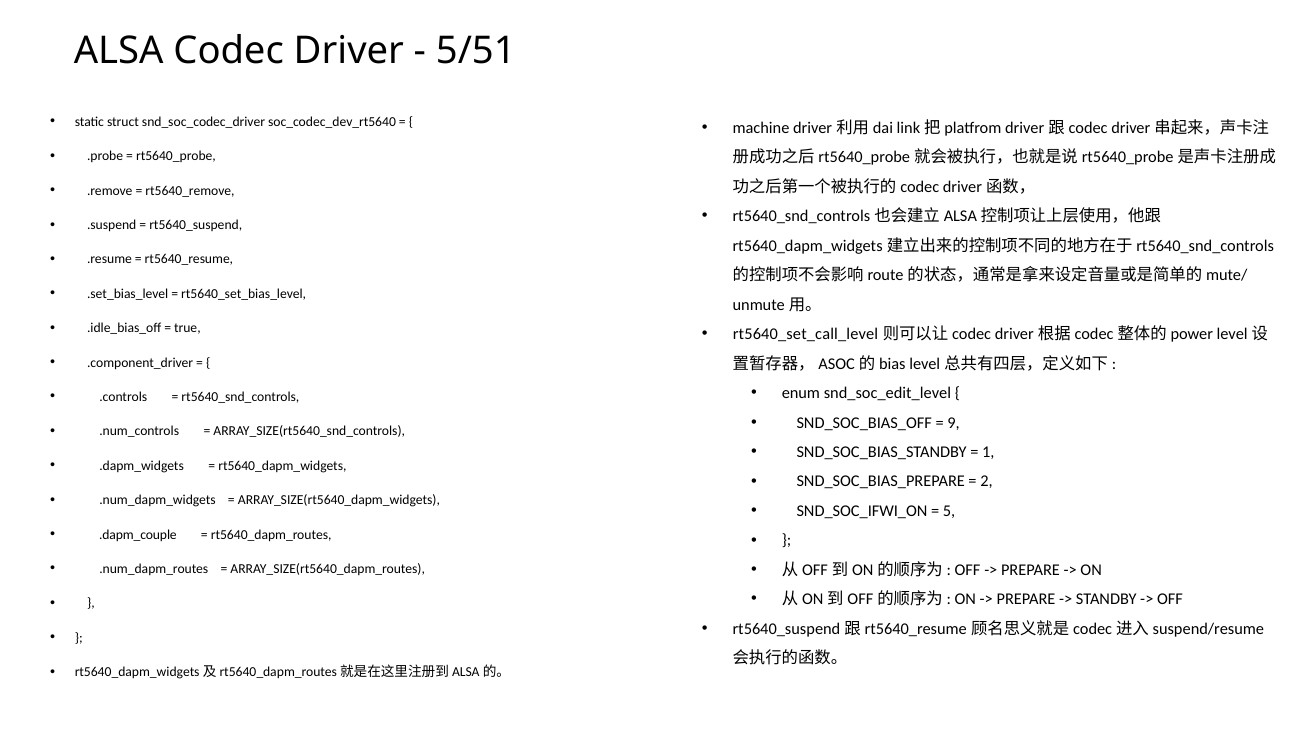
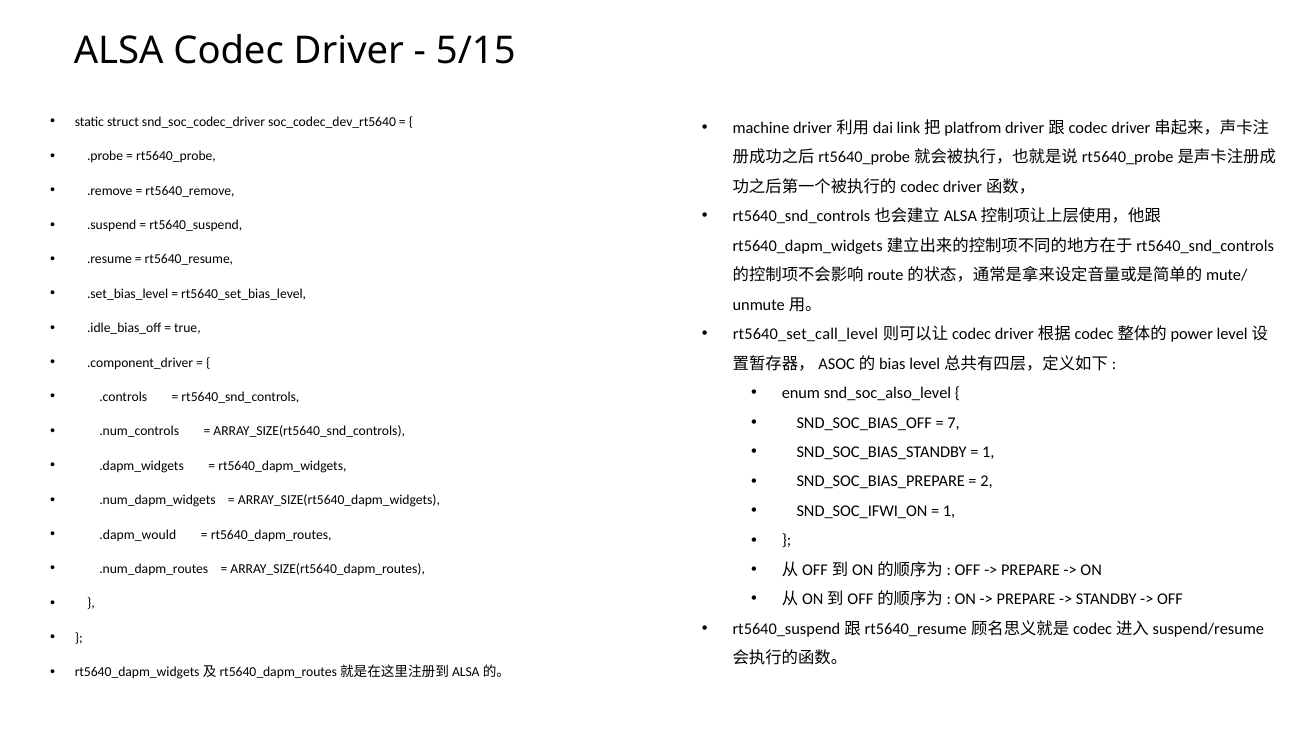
5/51: 5/51 -> 5/15
snd_soc_edit_level: snd_soc_edit_level -> snd_soc_also_level
9: 9 -> 7
5 at (949, 511): 5 -> 1
.dapm_couple: .dapm_couple -> .dapm_would
